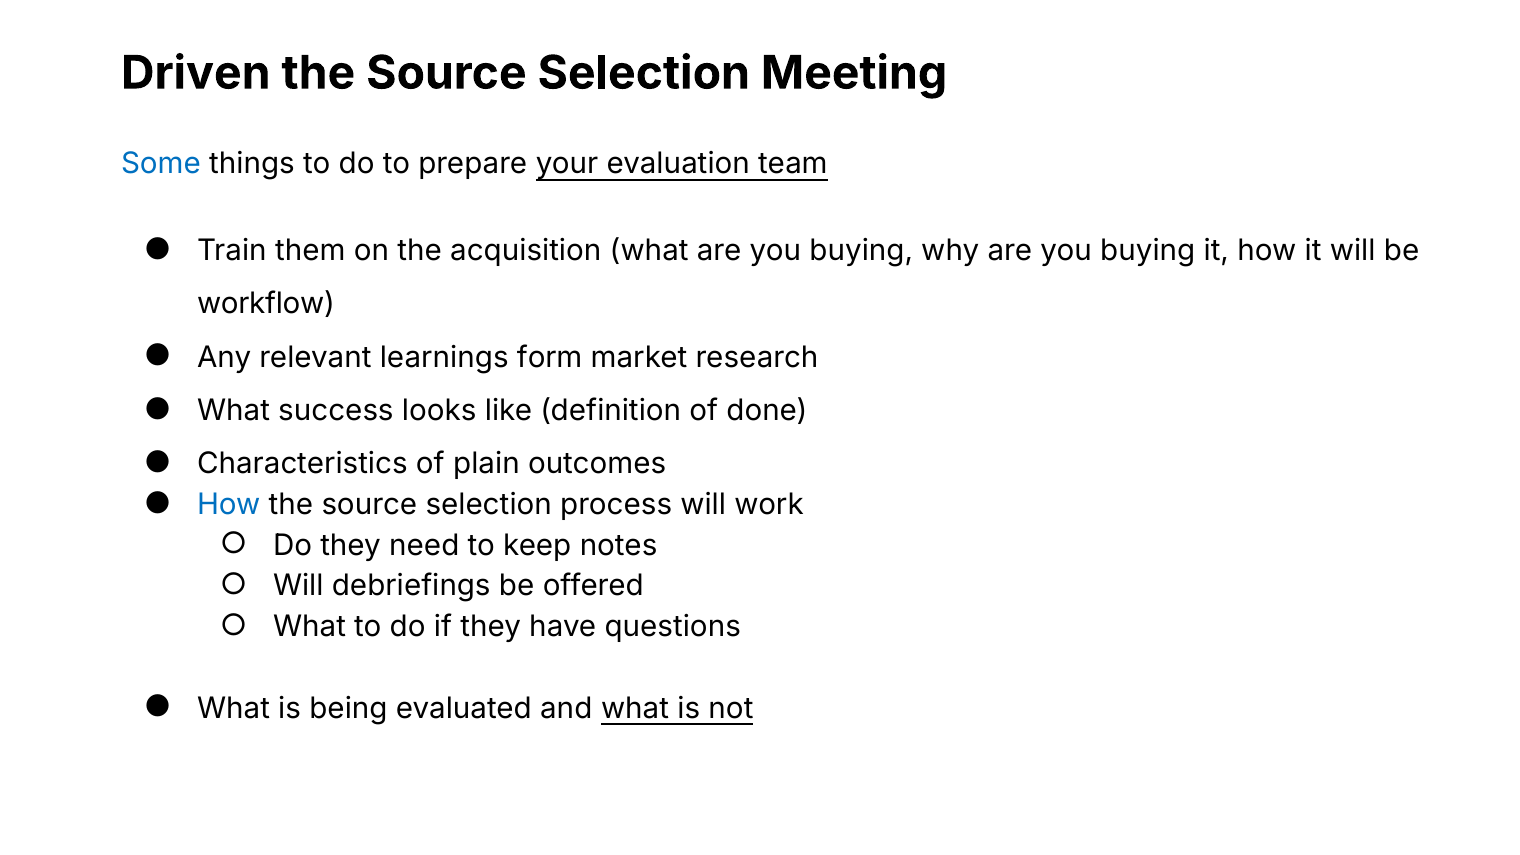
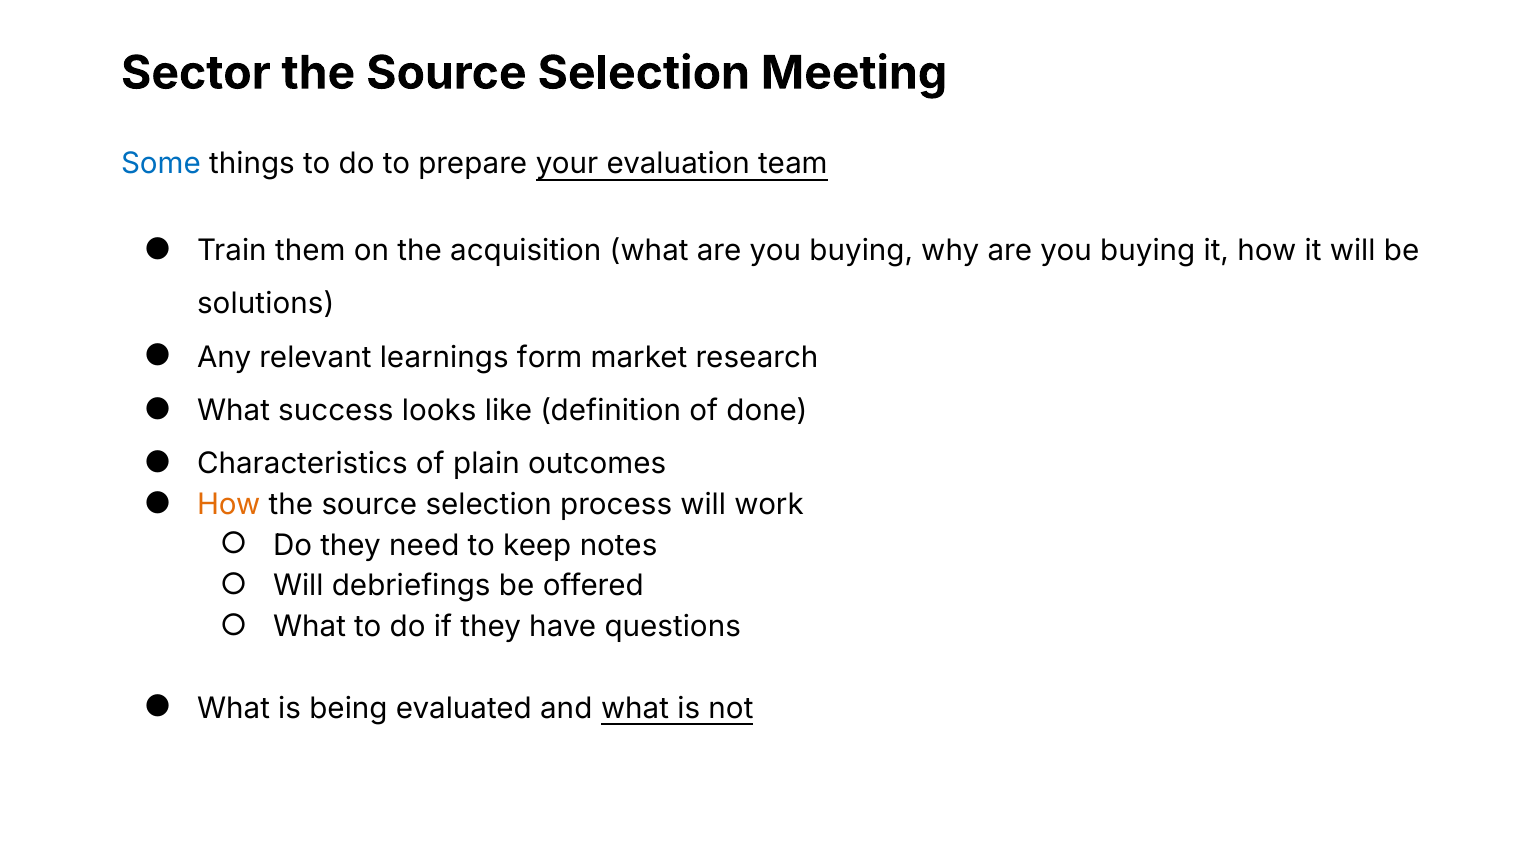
Driven: Driven -> Sector
workflow: workflow -> solutions
How at (229, 505) colour: blue -> orange
